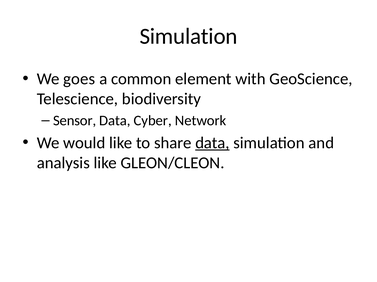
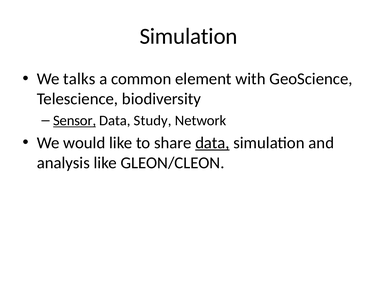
goes: goes -> talks
Sensor underline: none -> present
Cyber: Cyber -> Study
